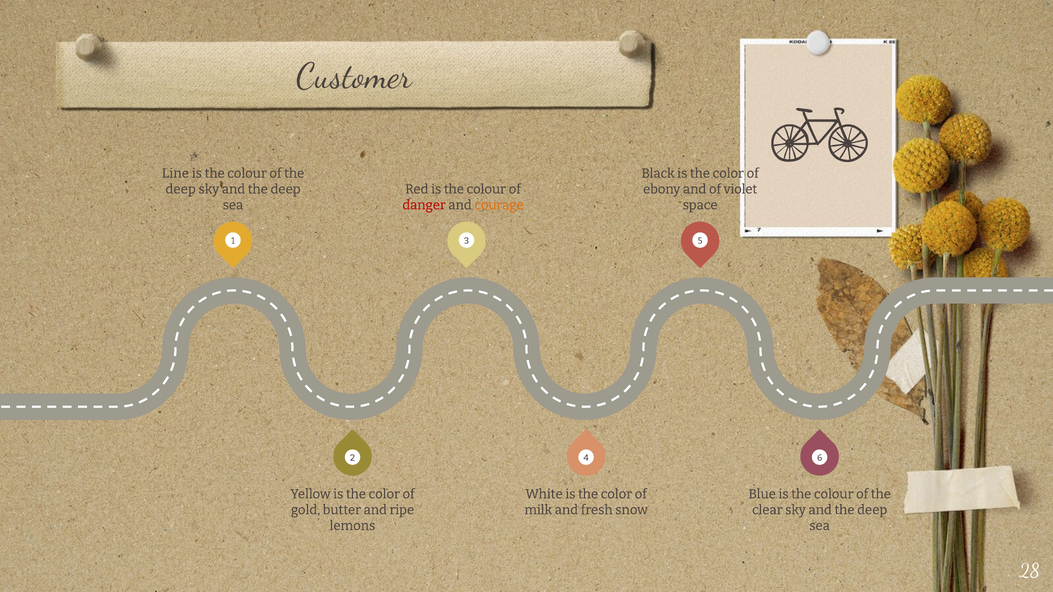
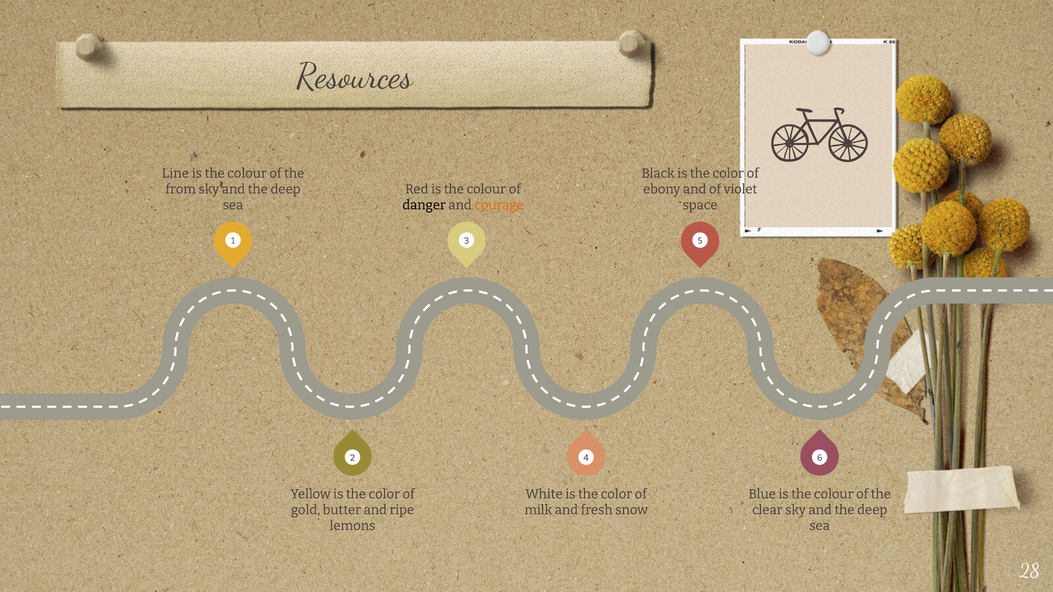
Customer: Customer -> Resources
deep at (181, 189): deep -> from
danger colour: red -> black
